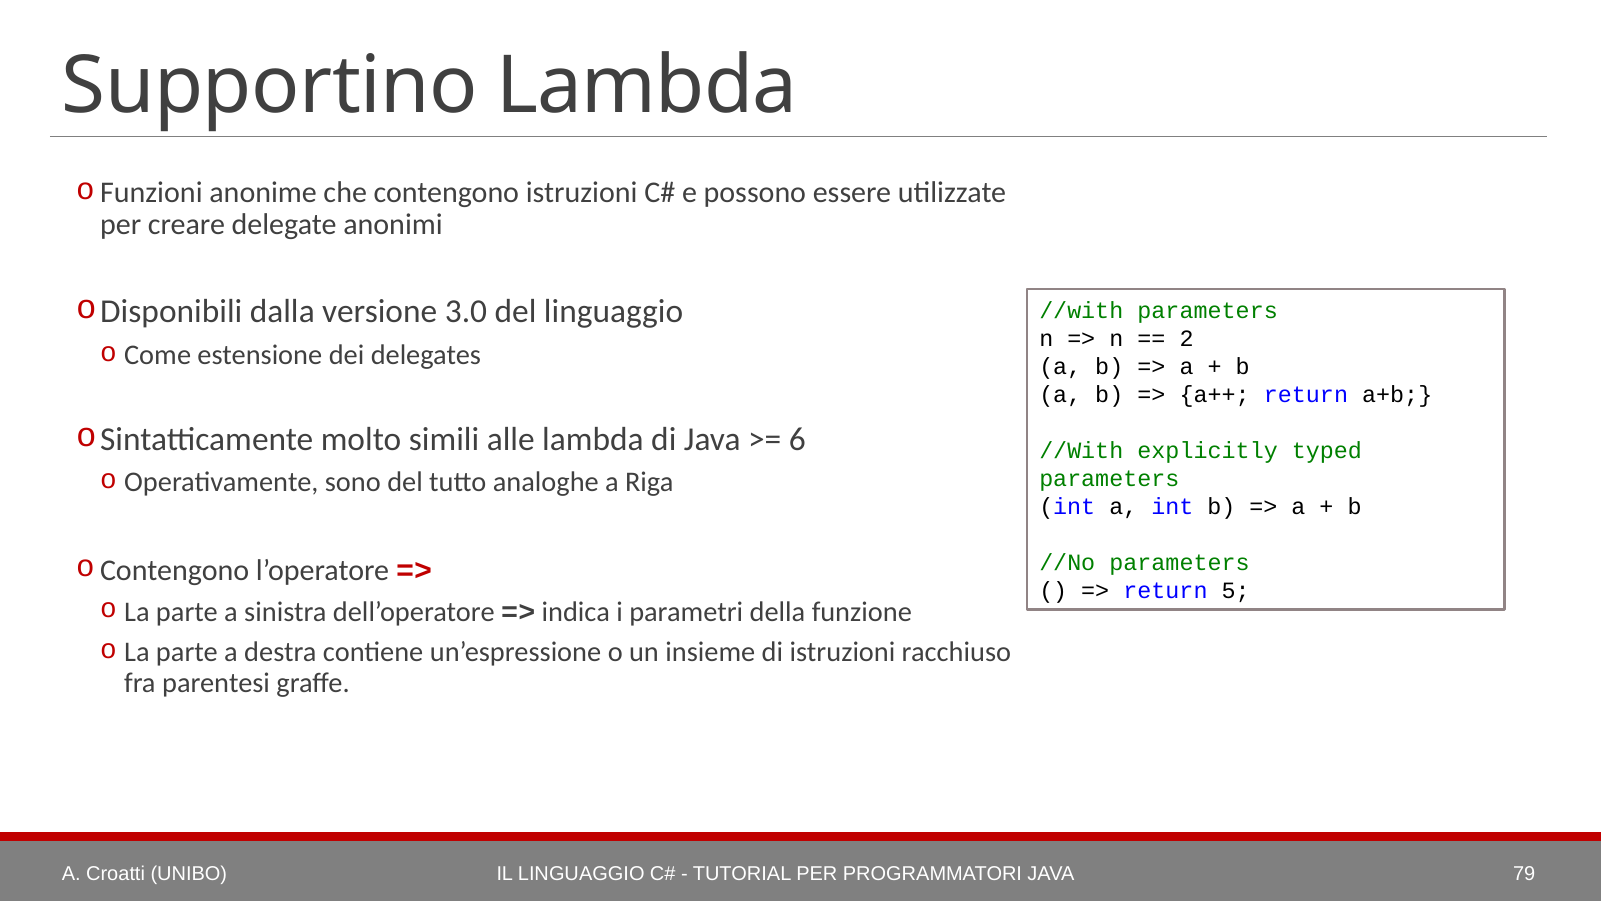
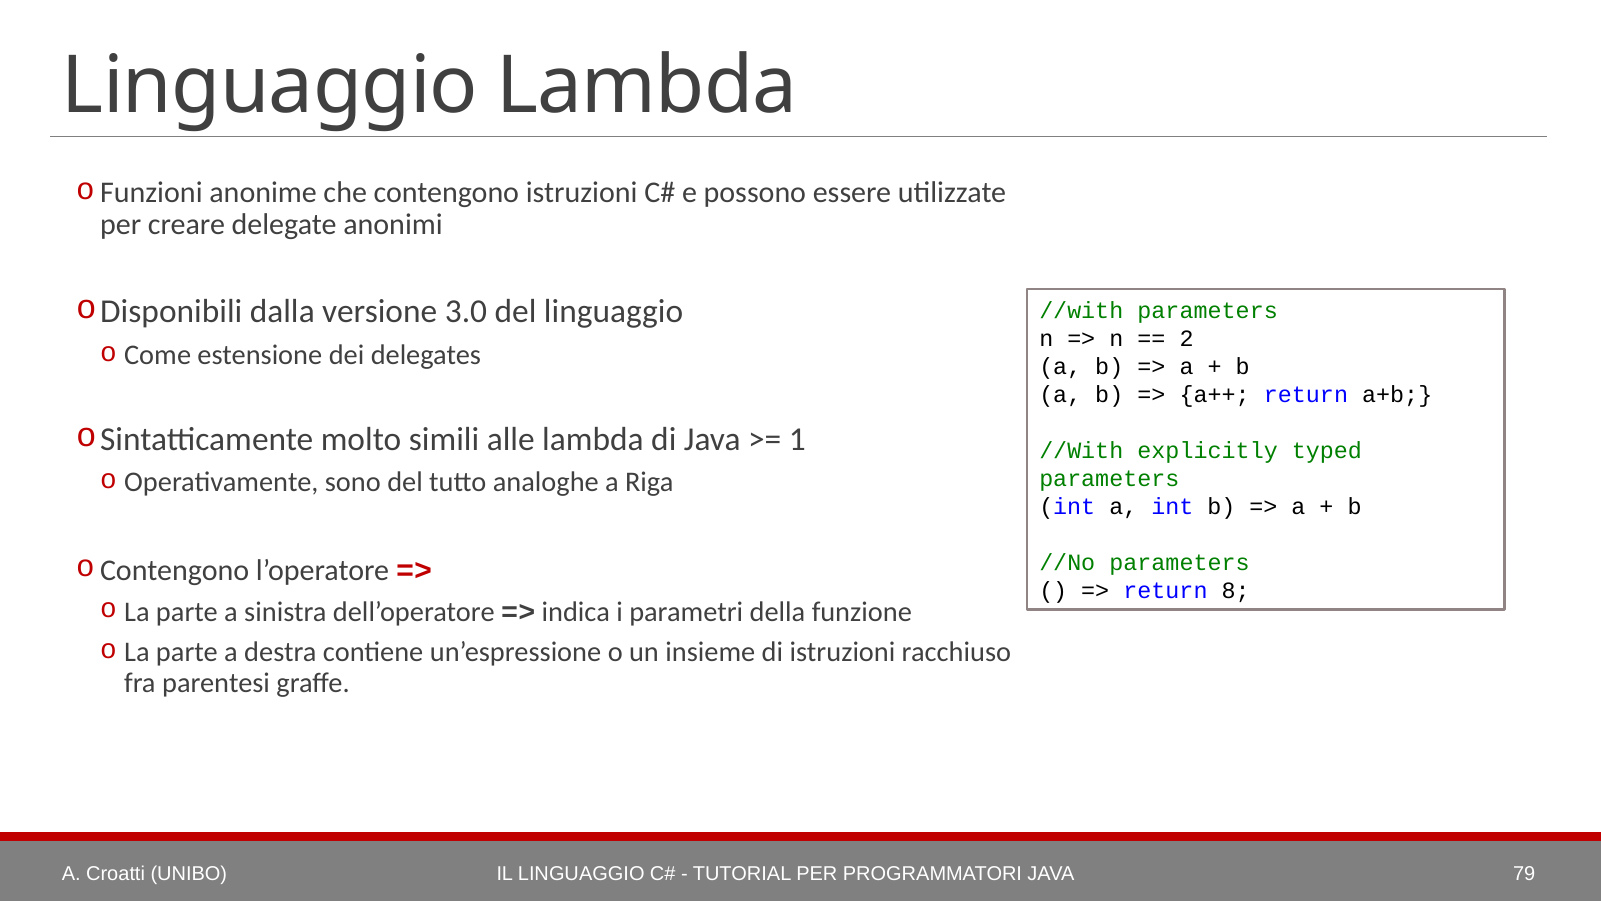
Supportino at (270, 86): Supportino -> Linguaggio
6: 6 -> 1
5: 5 -> 8
